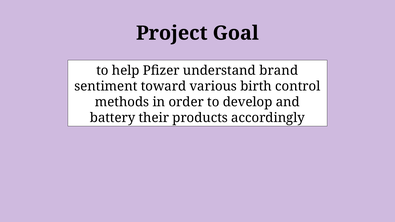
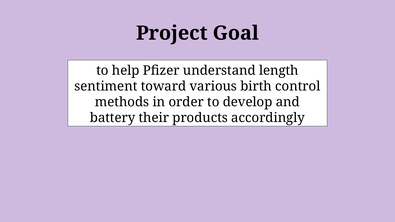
brand: brand -> length
